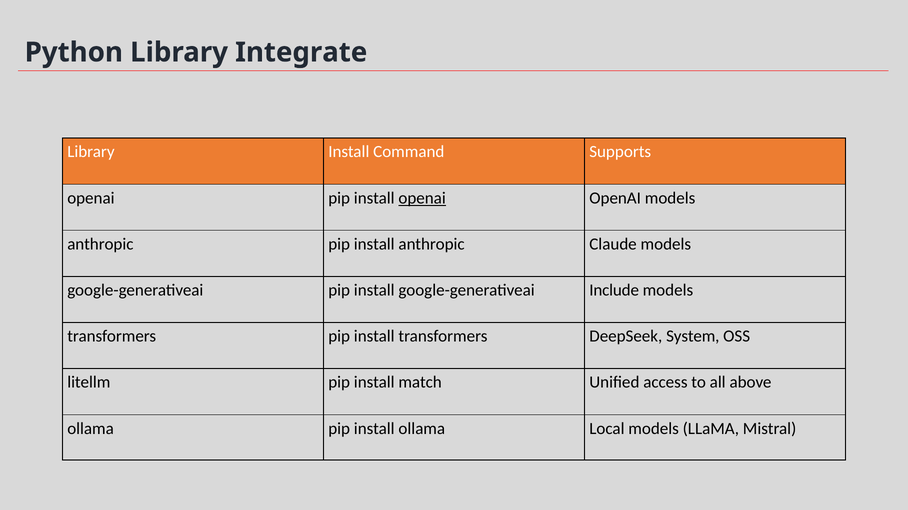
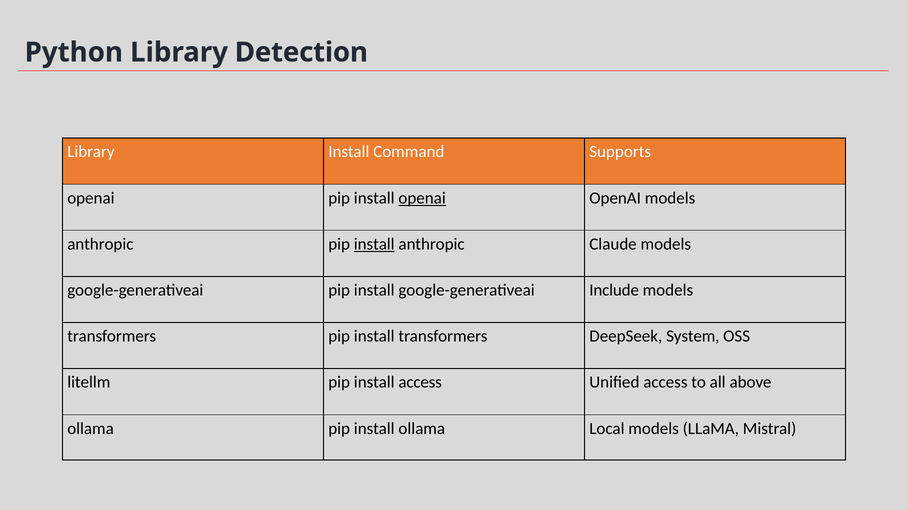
Integrate: Integrate -> Detection
install at (374, 244) underline: none -> present
install match: match -> access
